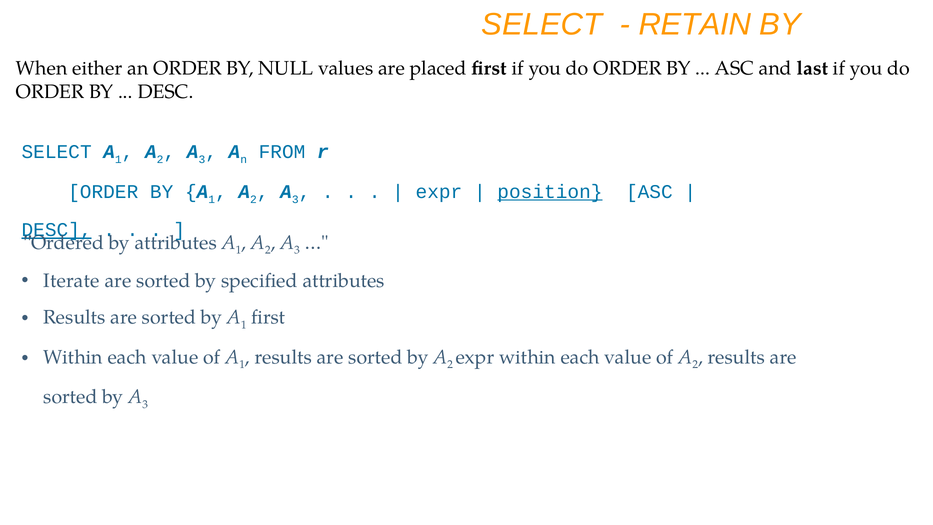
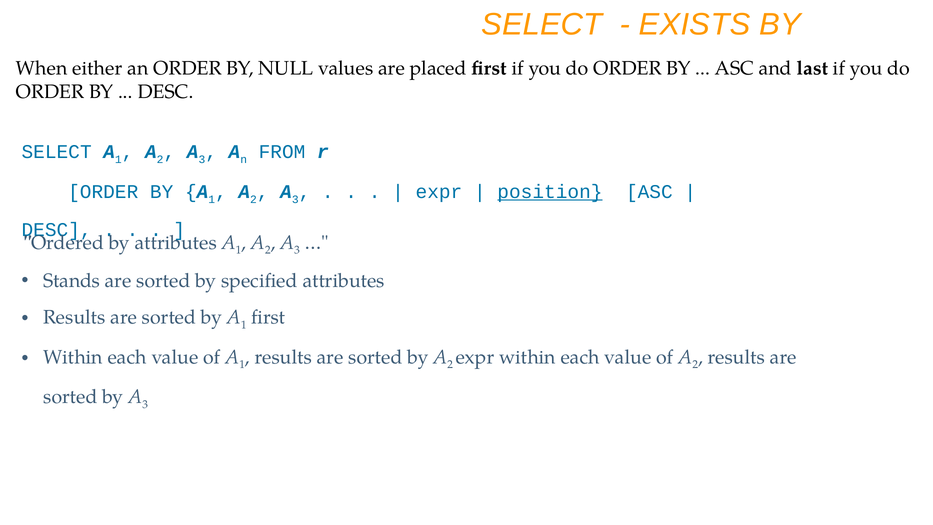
RETAIN: RETAIN -> EXISTS
DESC at (57, 230) underline: present -> none
Iterate: Iterate -> Stands
